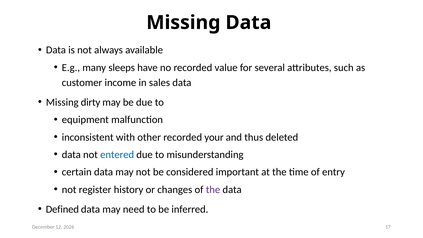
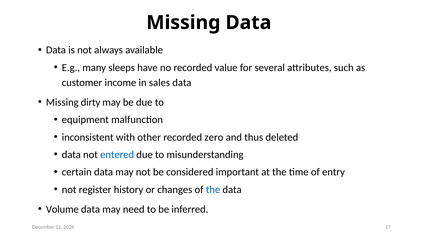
your: your -> zero
the at (213, 189) colour: purple -> blue
Defined: Defined -> Volume
